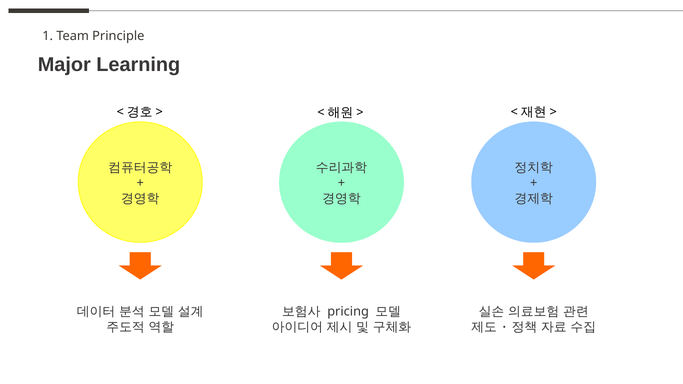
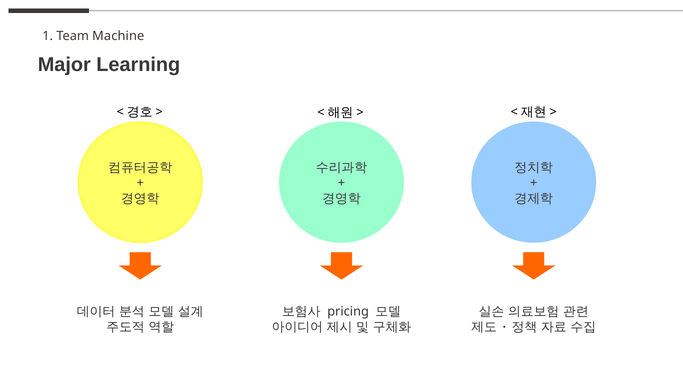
Principle: Principle -> Machine
